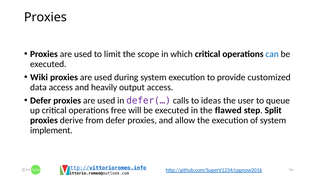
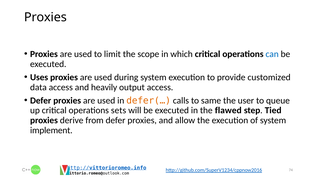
Wiki: Wiki -> Uses
defer(… colour: purple -> orange
ideas: ideas -> same
free: free -> sets
Split: Split -> Tied
